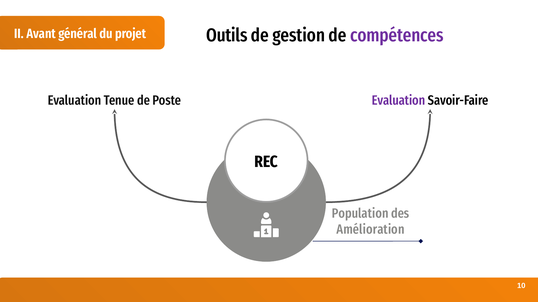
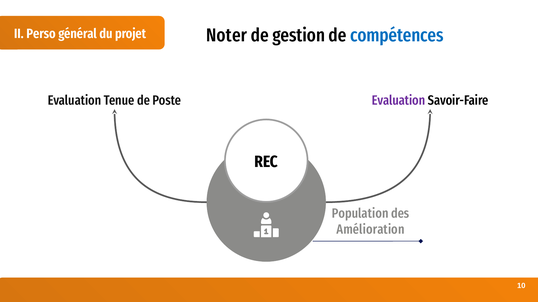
Outils: Outils -> Noter
compétences colour: purple -> blue
Avant: Avant -> Perso
